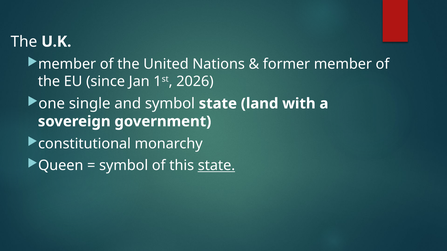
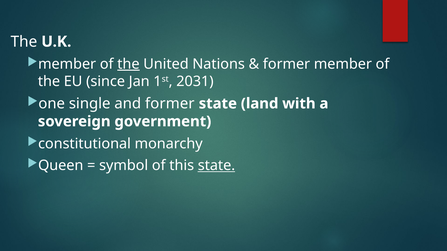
the at (128, 64) underline: none -> present
2026: 2026 -> 2031
and symbol: symbol -> former
